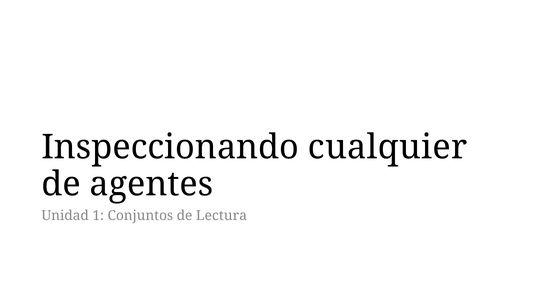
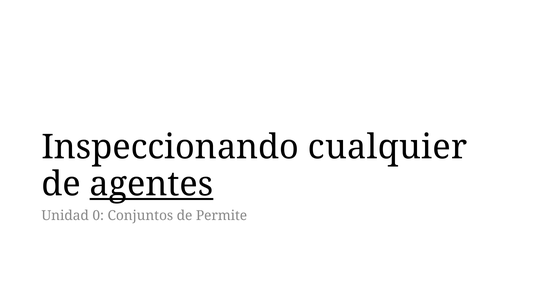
agentes underline: none -> present
1: 1 -> 0
Lectura: Lectura -> Permite
